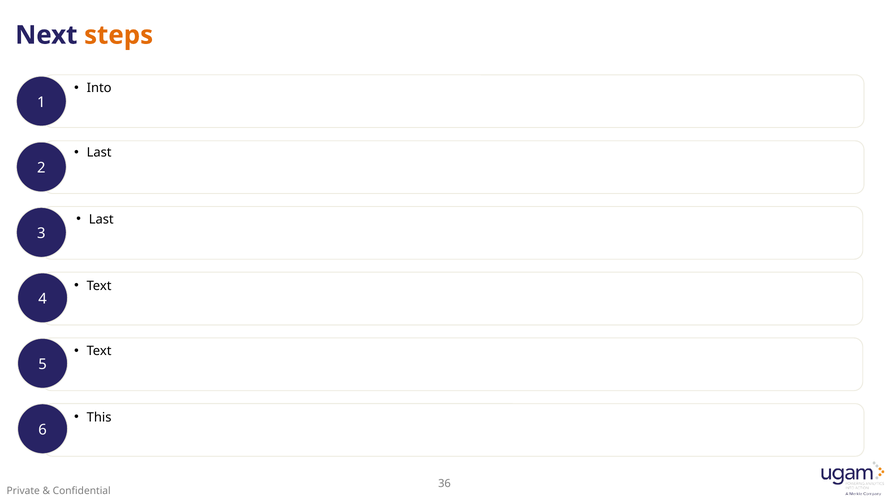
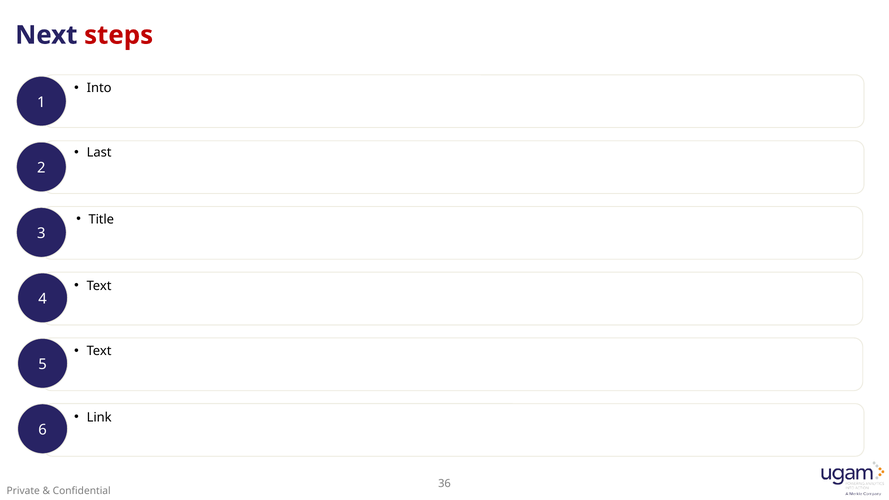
steps colour: orange -> red
Last at (101, 219): Last -> Title
This: This -> Link
